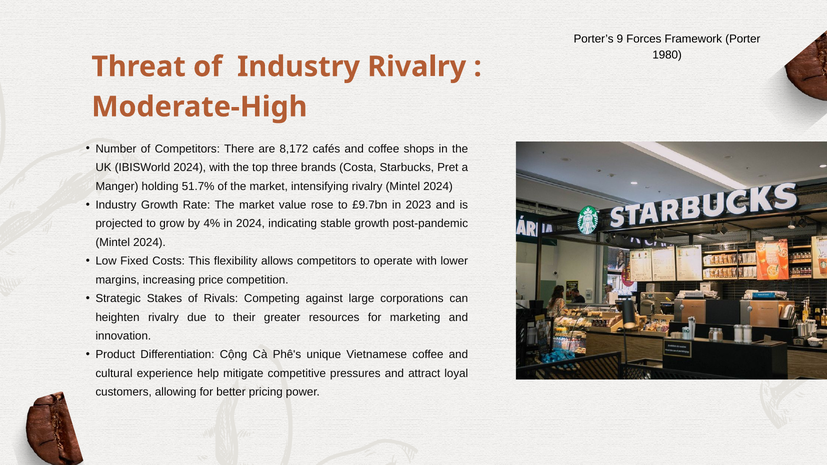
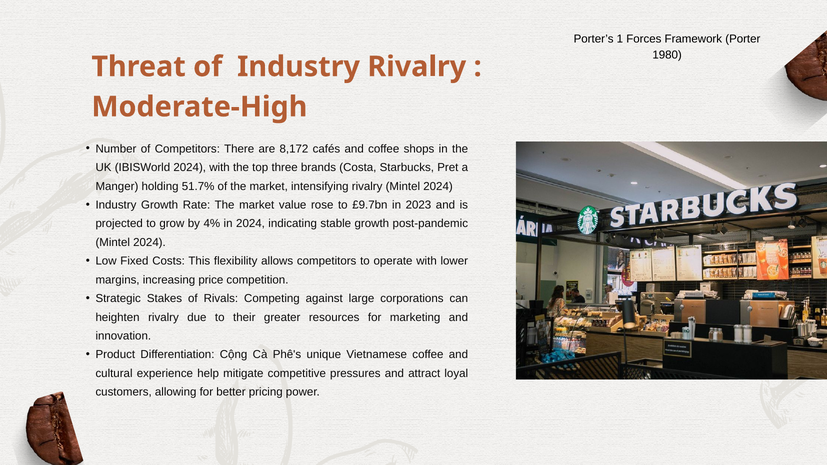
9: 9 -> 1
